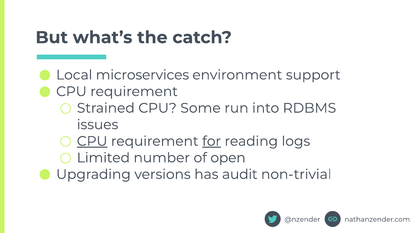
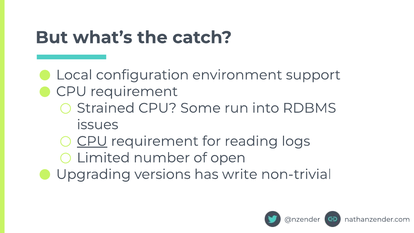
microservices: microservices -> configuration
for underline: present -> none
audit: audit -> write
